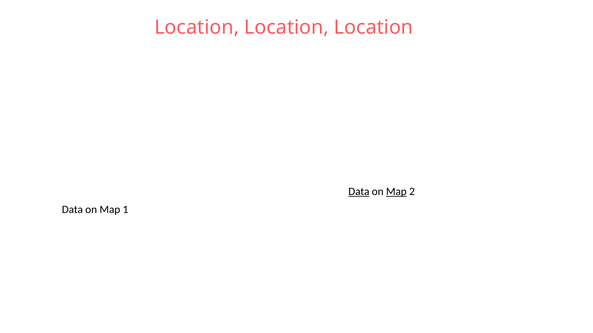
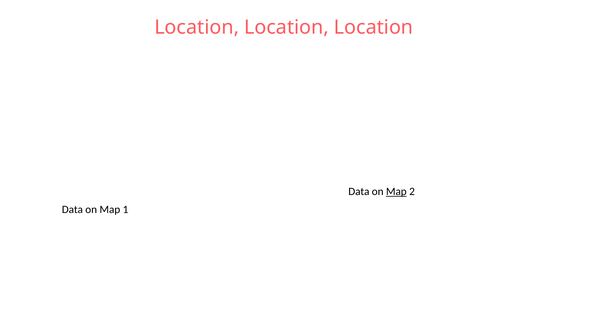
Data at (359, 192) underline: present -> none
